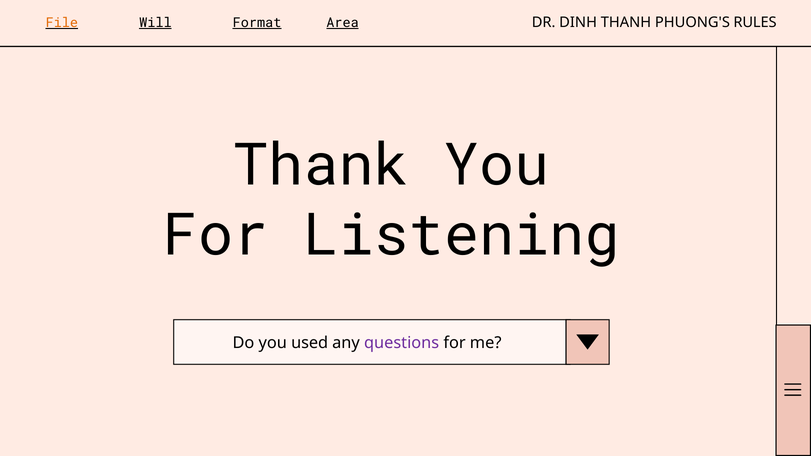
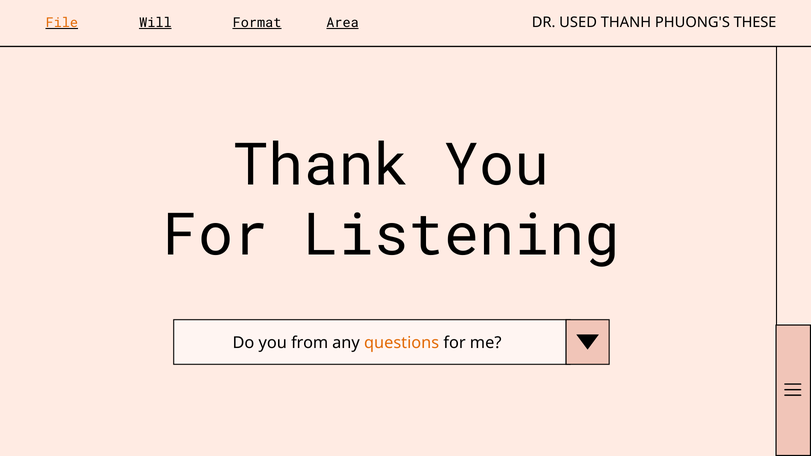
DINH: DINH -> USED
RULES: RULES -> THESE
used: used -> from
questions colour: purple -> orange
